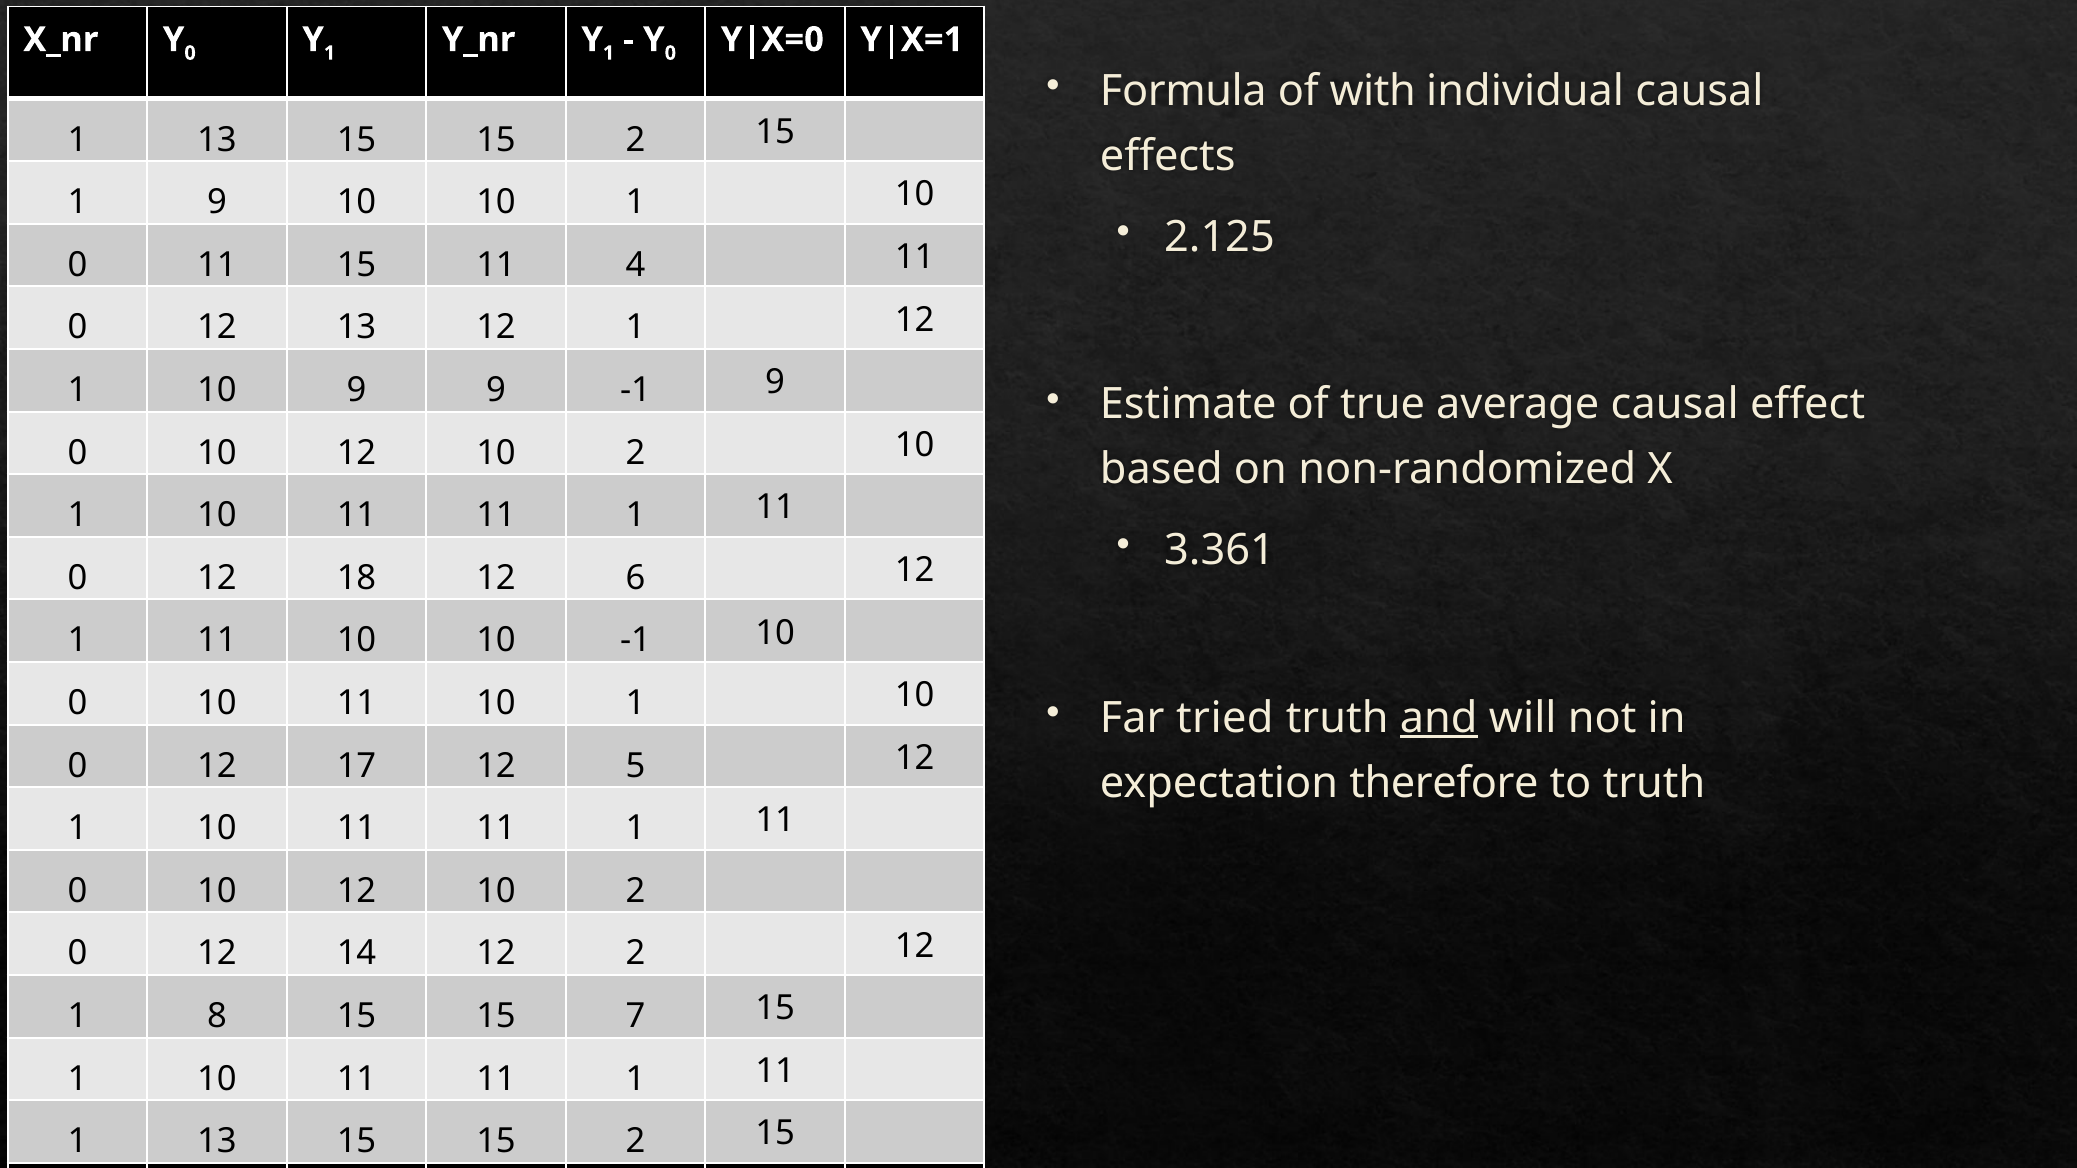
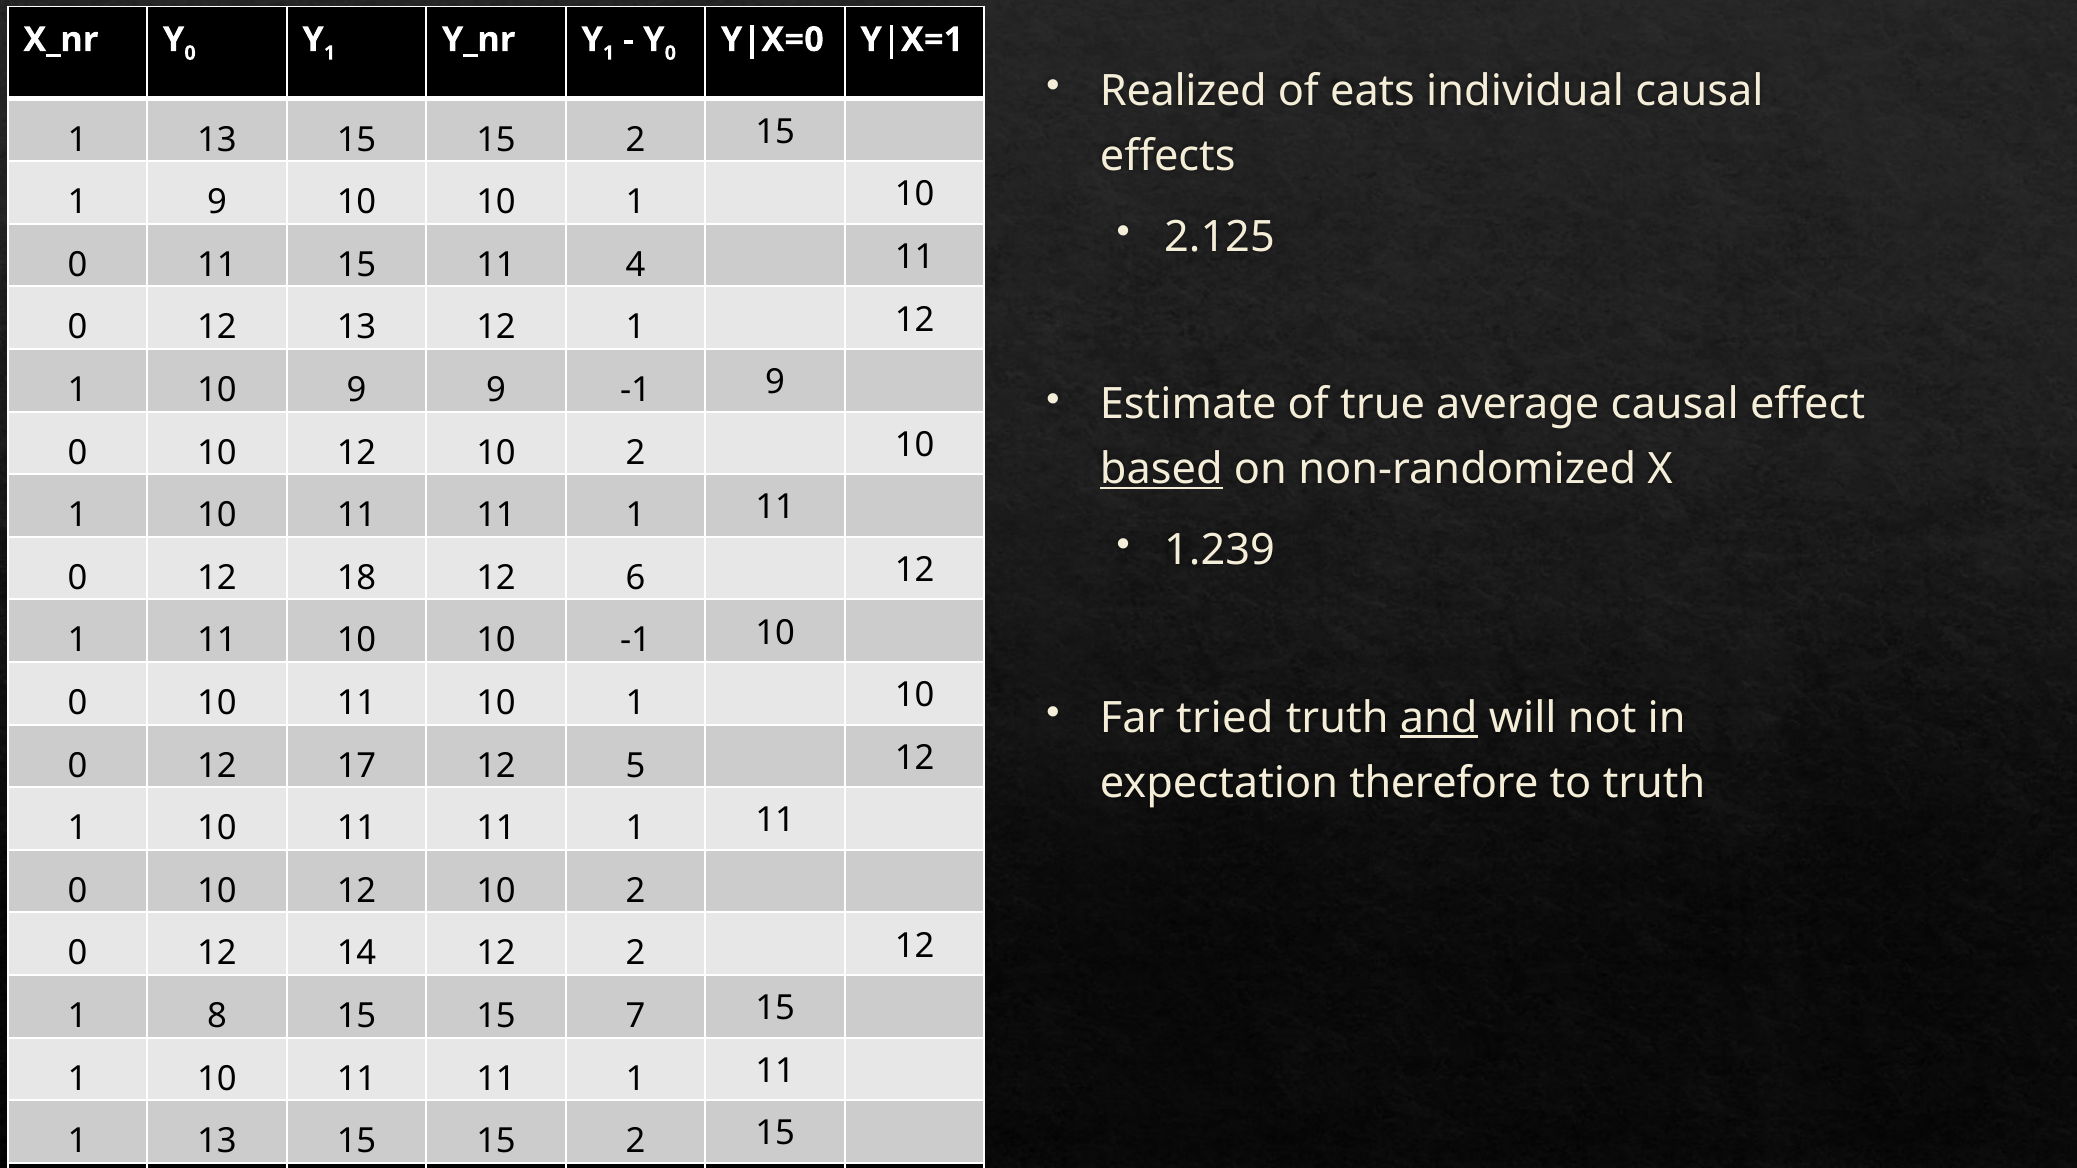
Formula: Formula -> Realized
with: with -> eats
based underline: none -> present
3.361: 3.361 -> 1.239
